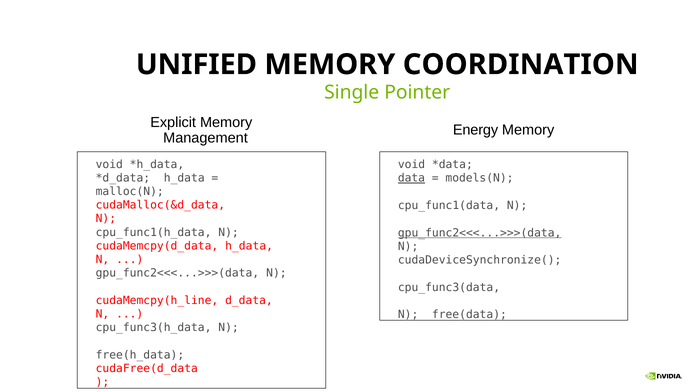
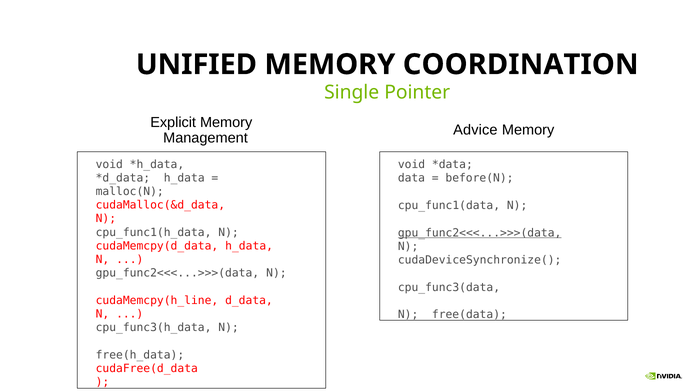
Energy: Energy -> Advice
data underline: present -> none
models(N: models(N -> before(N
